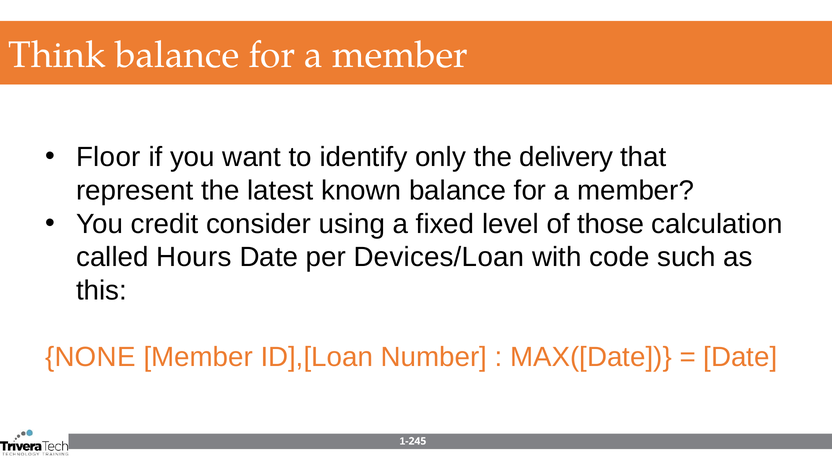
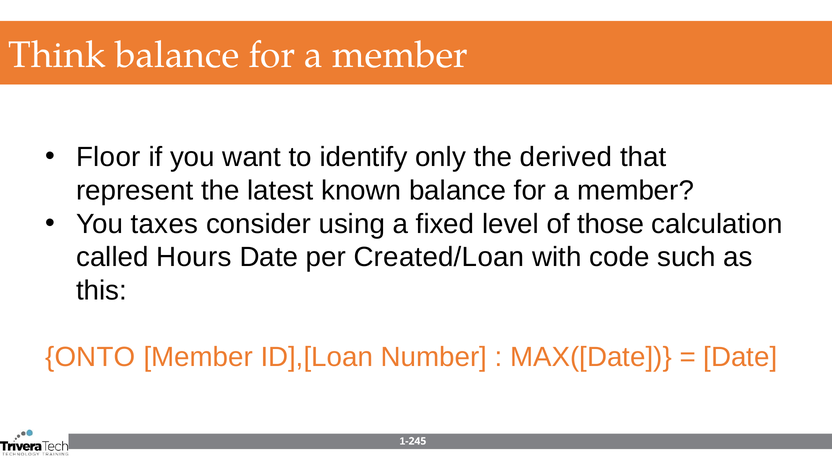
delivery: delivery -> derived
credit: credit -> taxes
Devices/Loan: Devices/Loan -> Created/Loan
NONE: NONE -> ONTO
